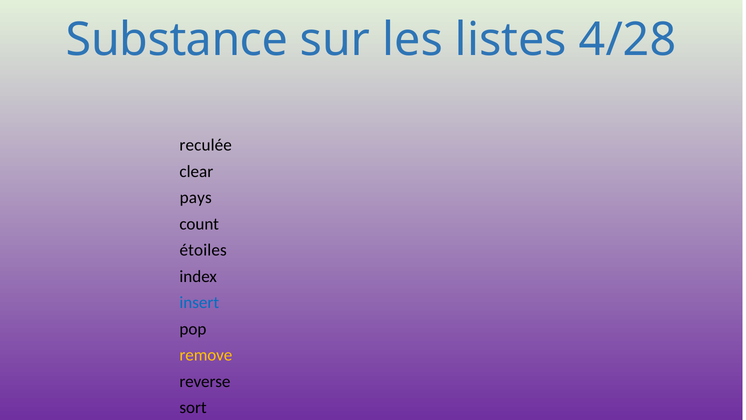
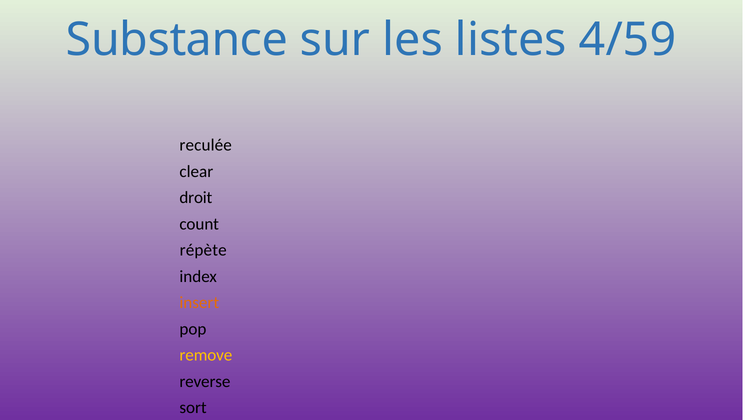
4/28: 4/28 -> 4/59
pays: pays -> droit
étoiles: étoiles -> répète
insert colour: blue -> orange
